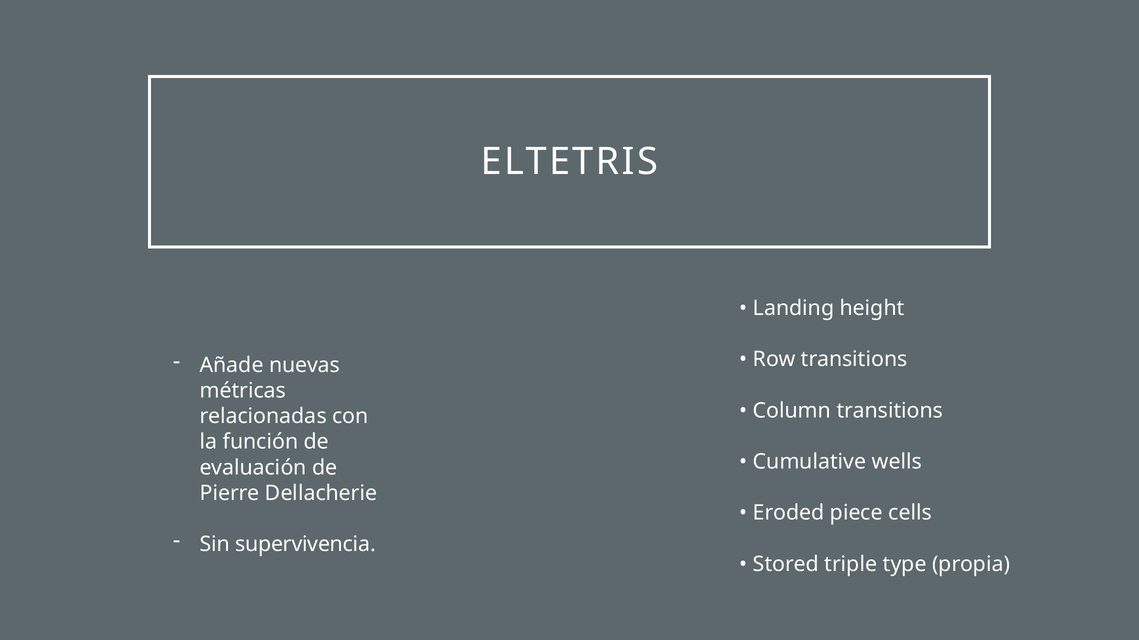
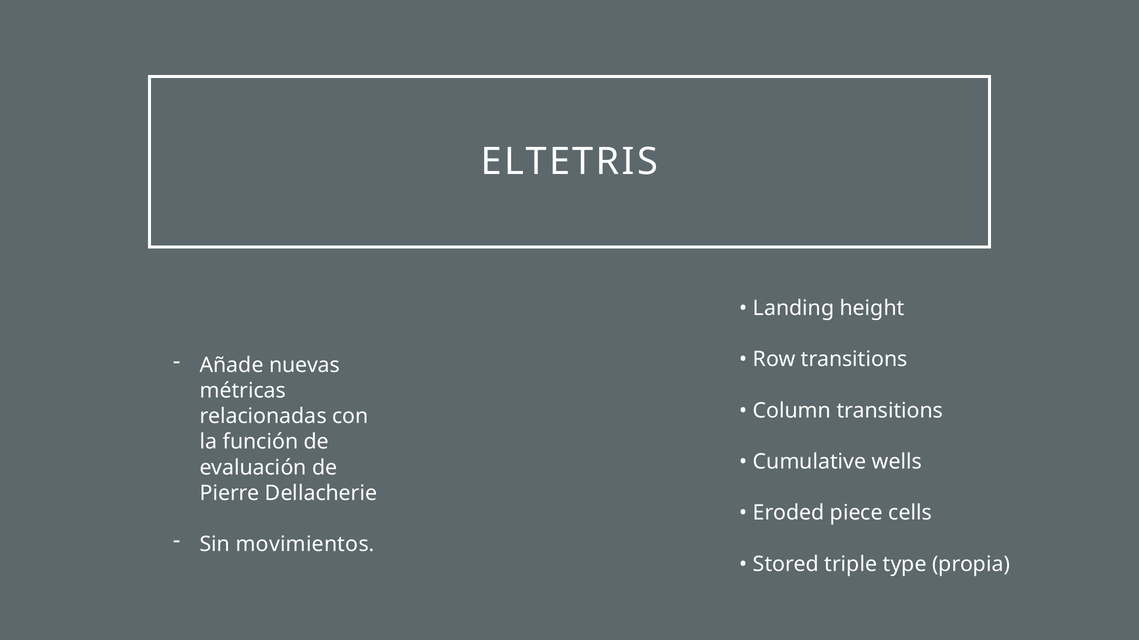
supervivencia: supervivencia -> movimientos
